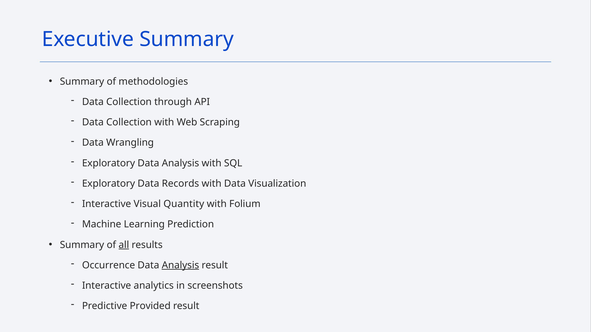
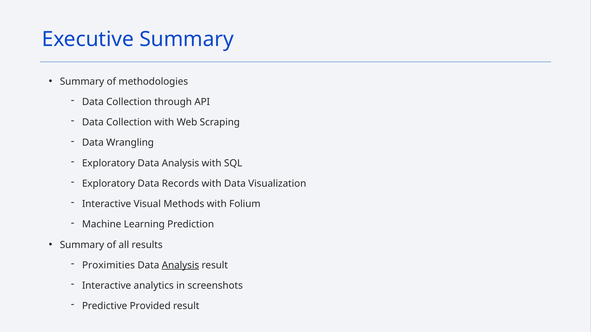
Quantity: Quantity -> Methods
all underline: present -> none
Occurrence: Occurrence -> Proximities
